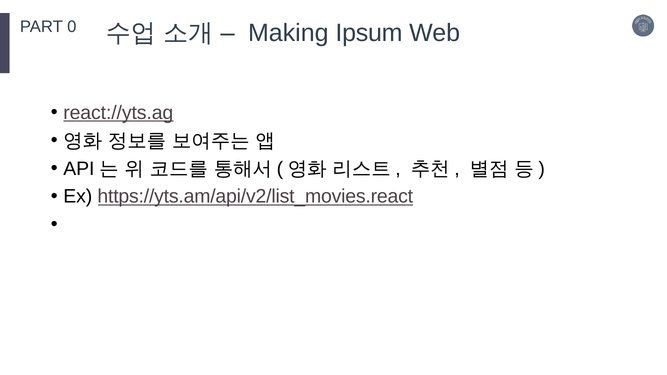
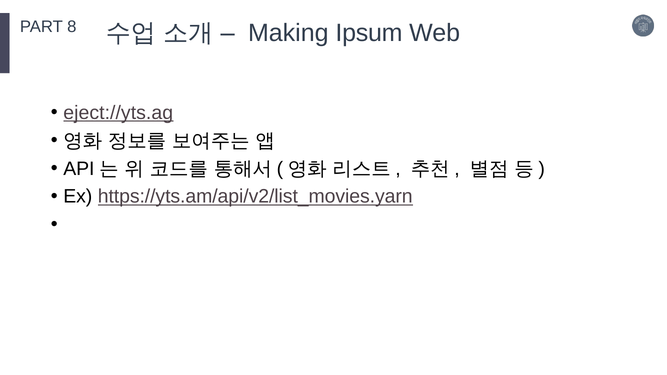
0: 0 -> 8
react://yts.ag: react://yts.ag -> eject://yts.ag
https://yts.am/api/v2/list_movies.react: https://yts.am/api/v2/list_movies.react -> https://yts.am/api/v2/list_movies.yarn
